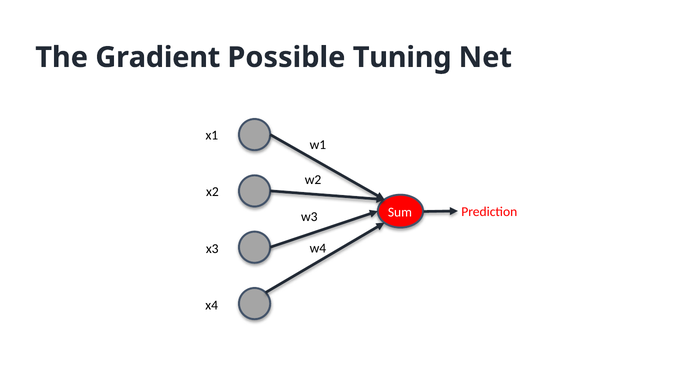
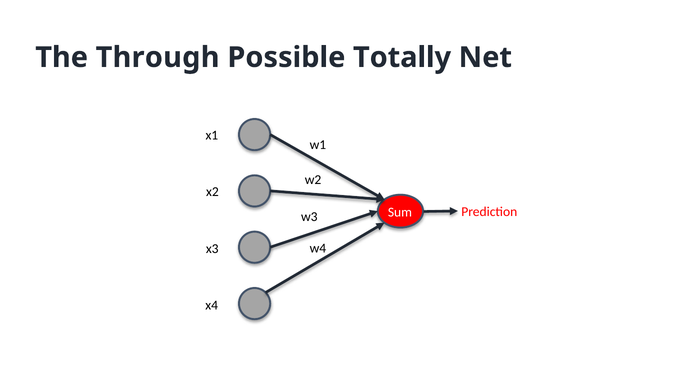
Gradient: Gradient -> Through
Tuning: Tuning -> Totally
